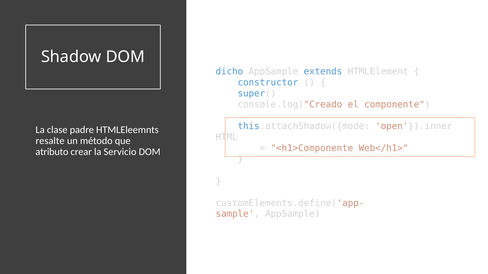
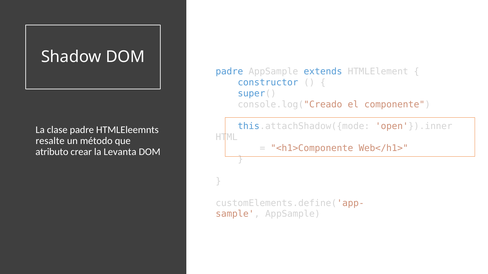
dicho at (229, 72): dicho -> padre
Servicio: Servicio -> Levanta
